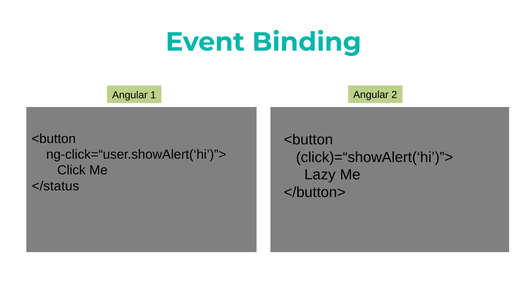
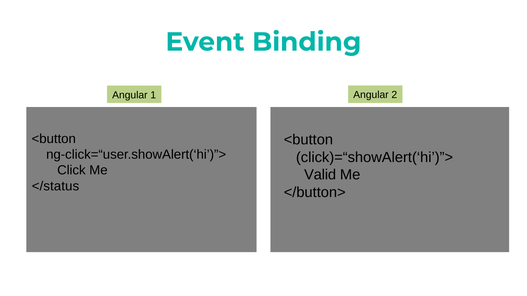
Lazy: Lazy -> Valid
